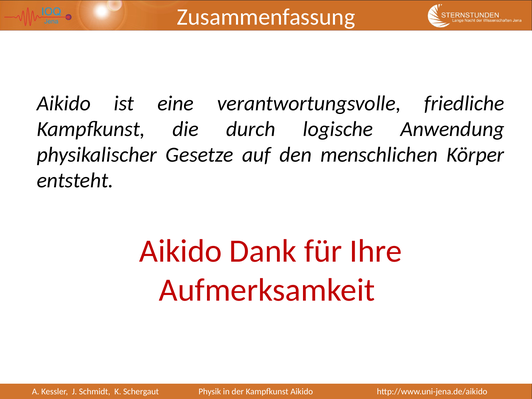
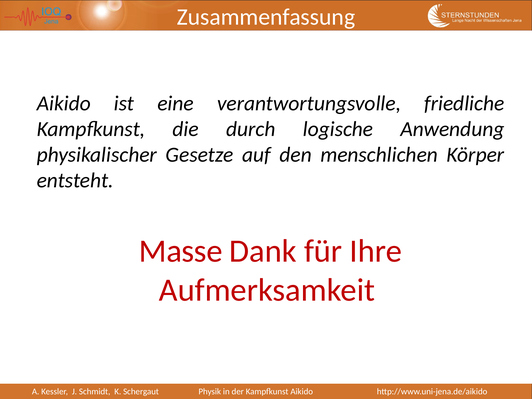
Aikido at (181, 251): Aikido -> Masse
